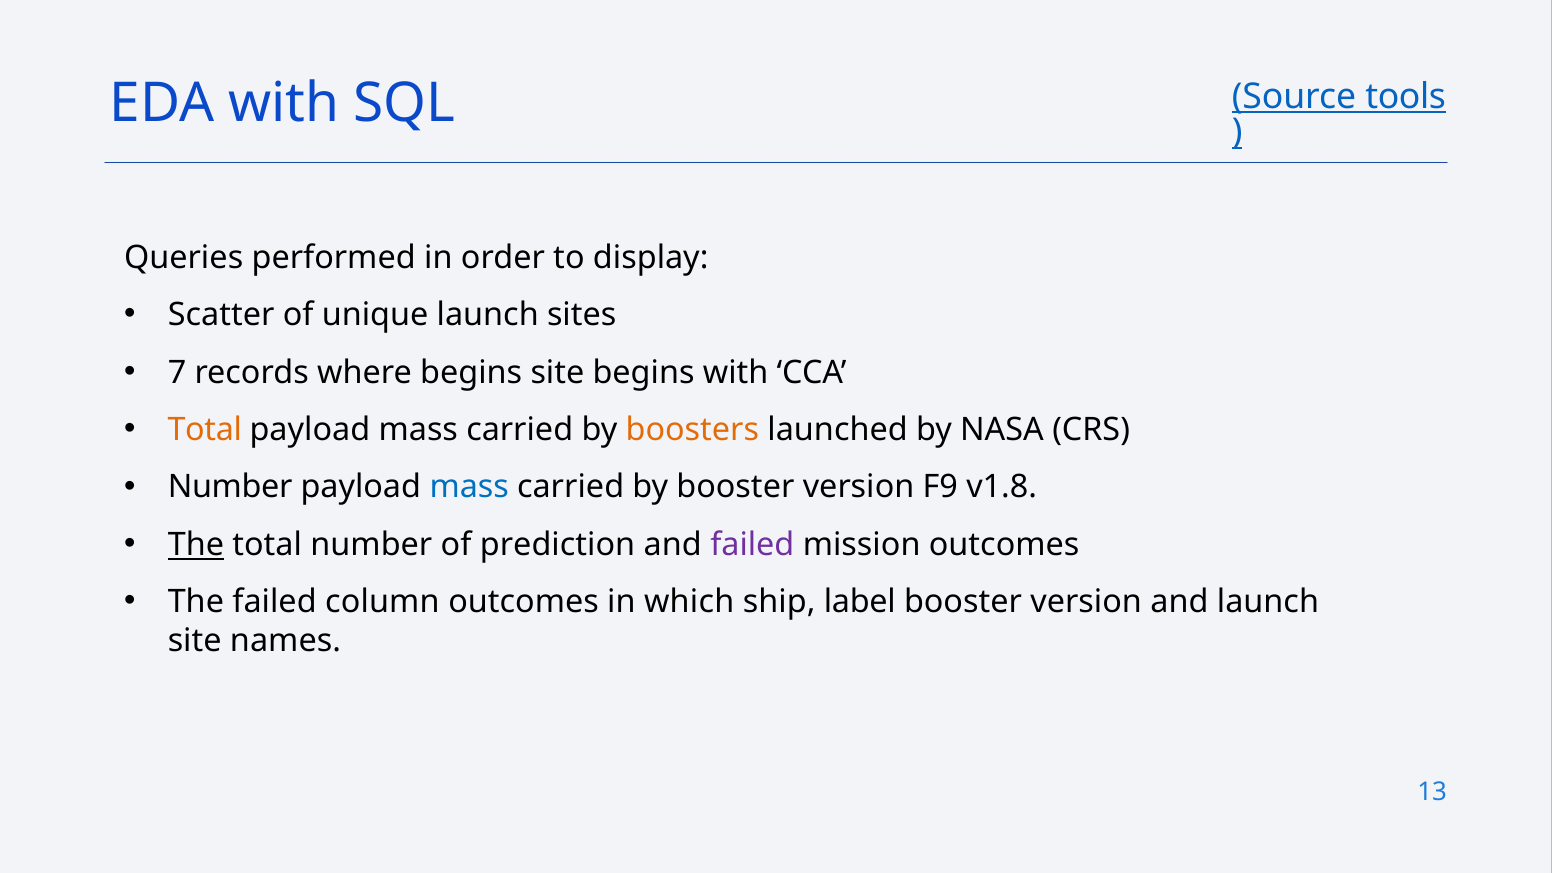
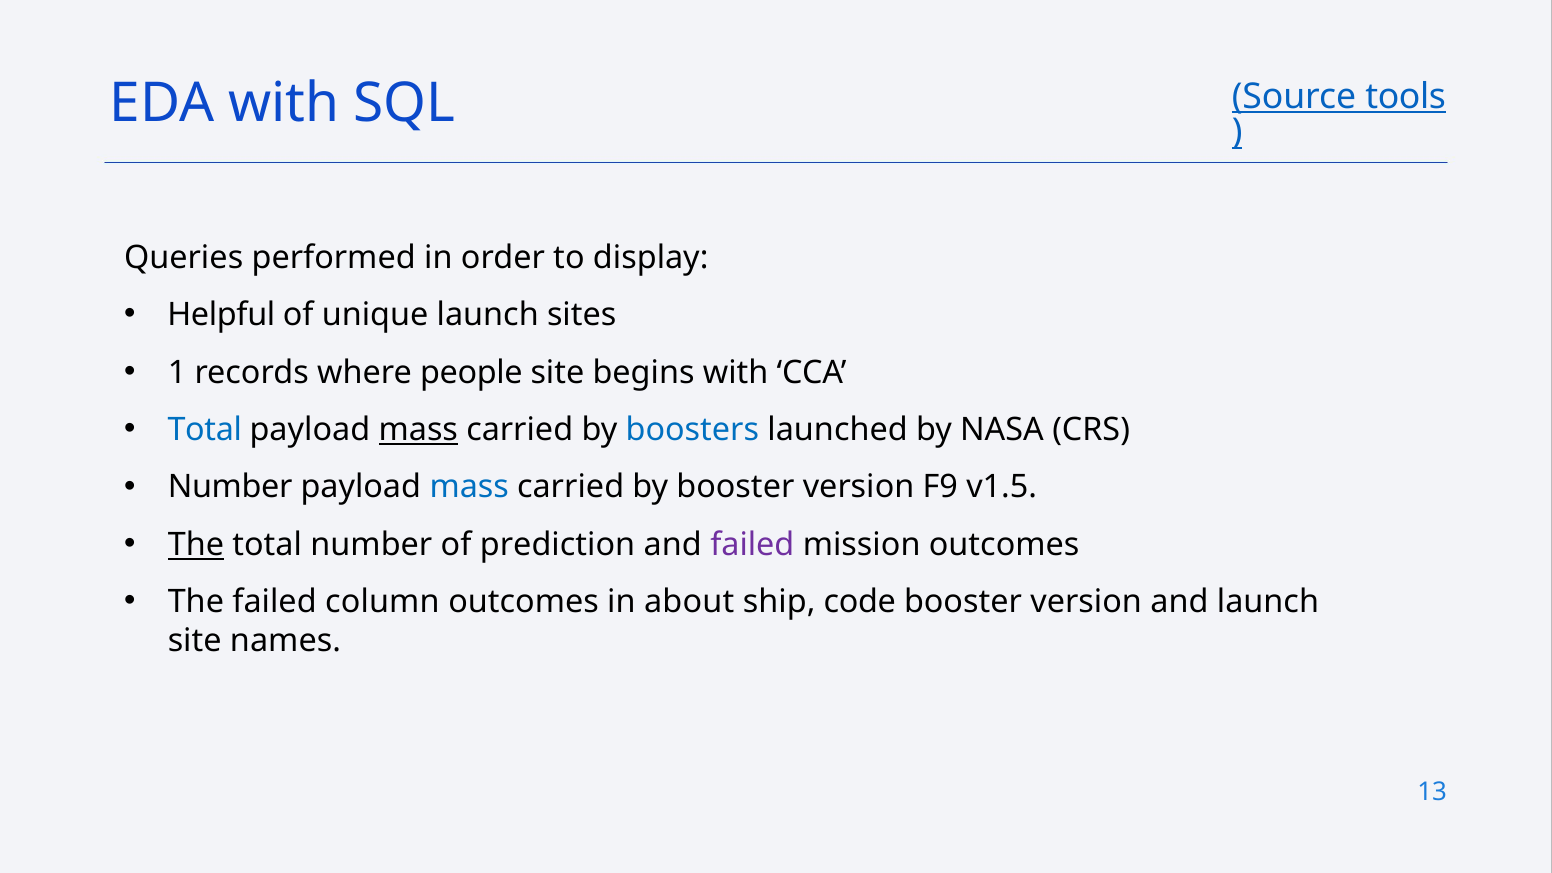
Scatter: Scatter -> Helpful
7: 7 -> 1
where begins: begins -> people
Total at (205, 430) colour: orange -> blue
mass at (418, 430) underline: none -> present
boosters colour: orange -> blue
v1.8: v1.8 -> v1.5
which: which -> about
label: label -> code
